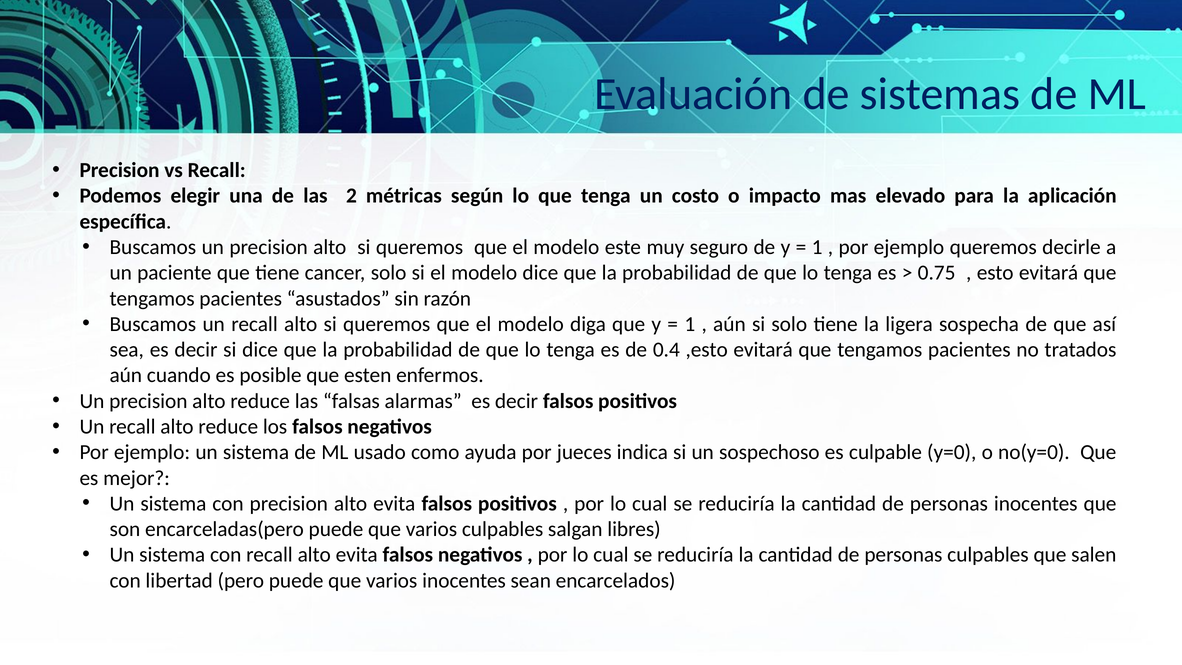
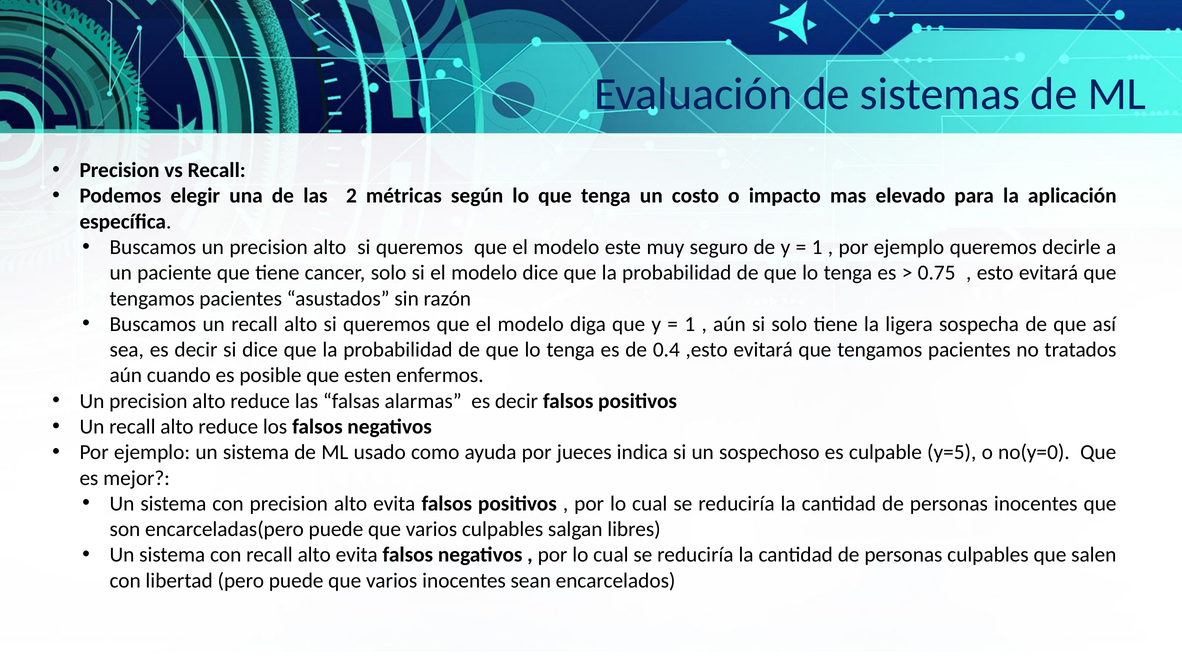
y=0: y=0 -> y=5
